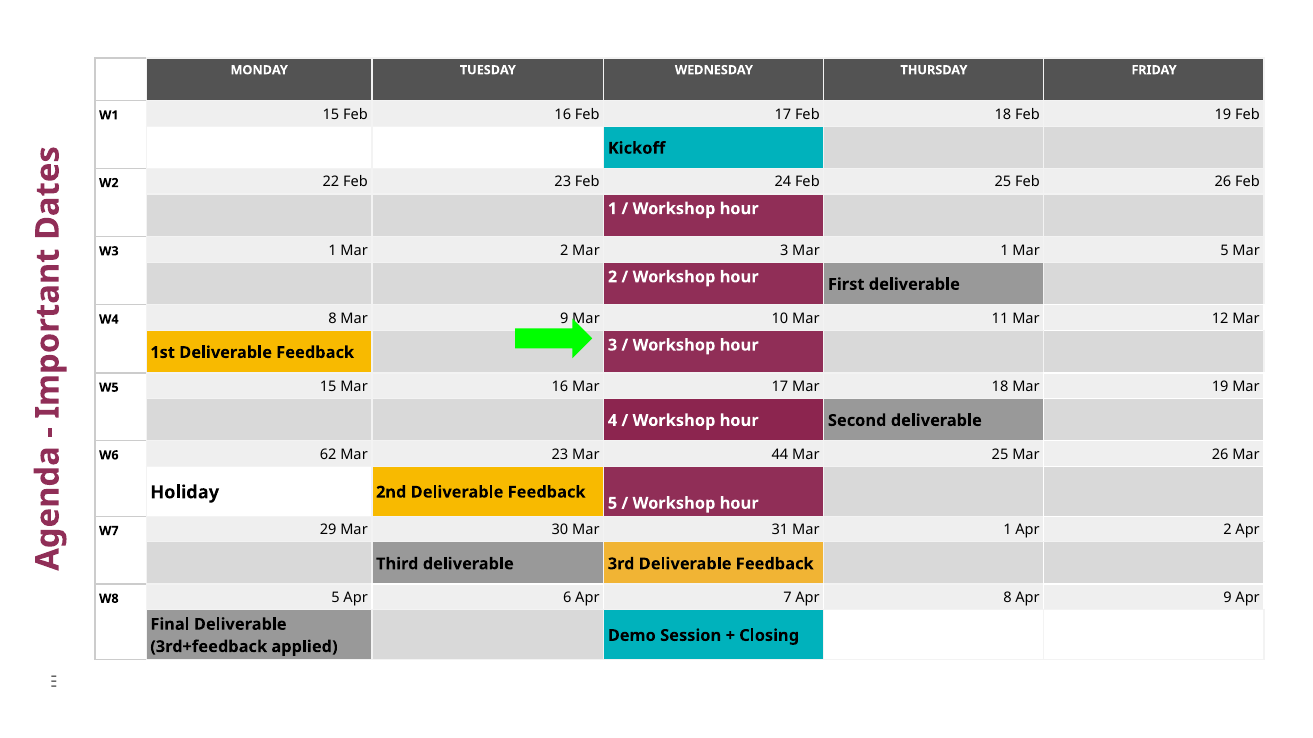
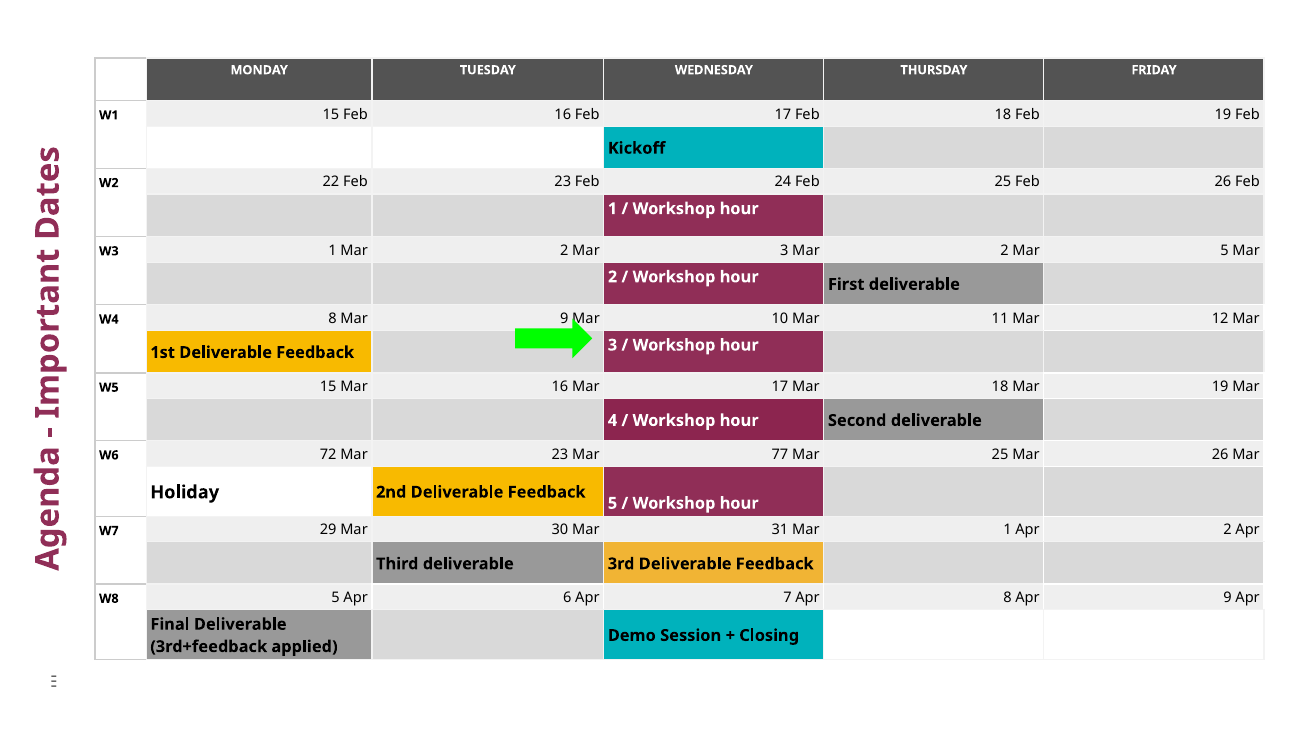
3 Mar 1: 1 -> 2
62: 62 -> 72
44: 44 -> 77
